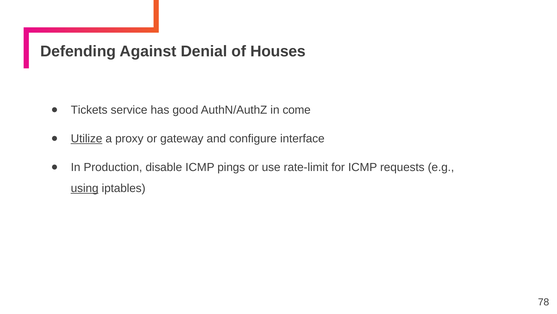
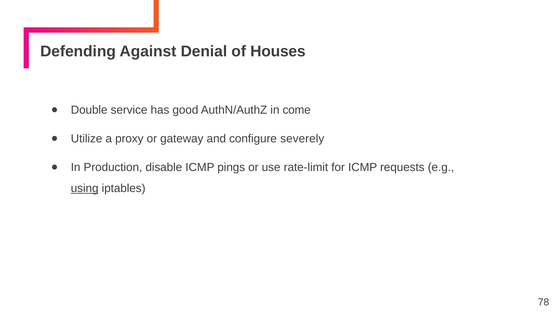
Tickets: Tickets -> Double
Utilize underline: present -> none
interface: interface -> severely
